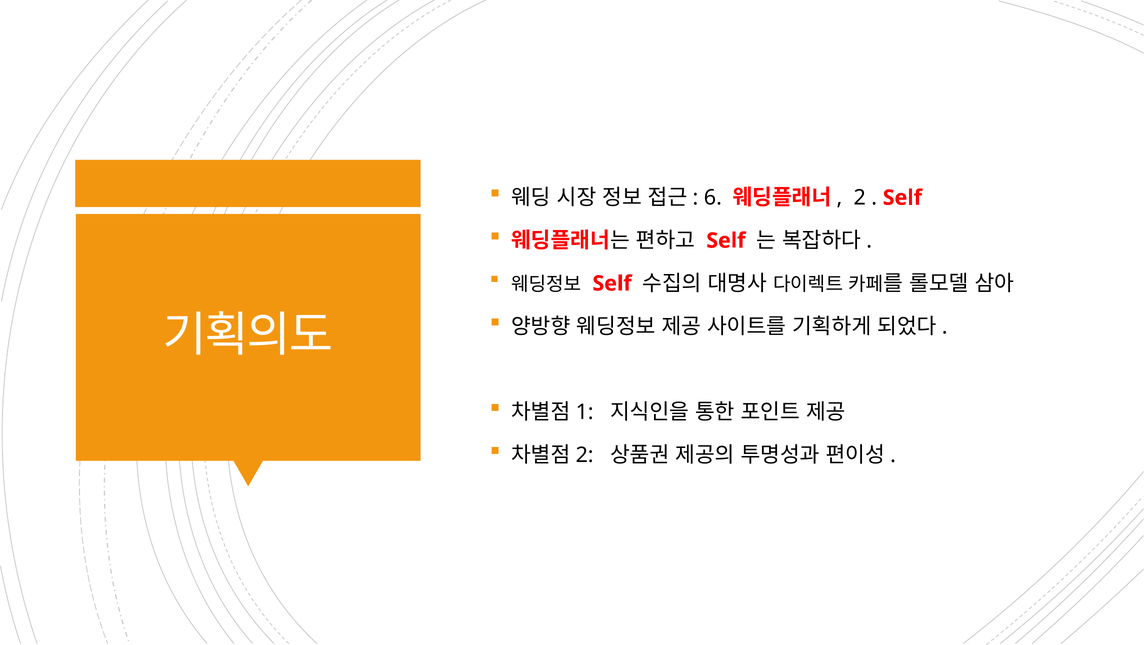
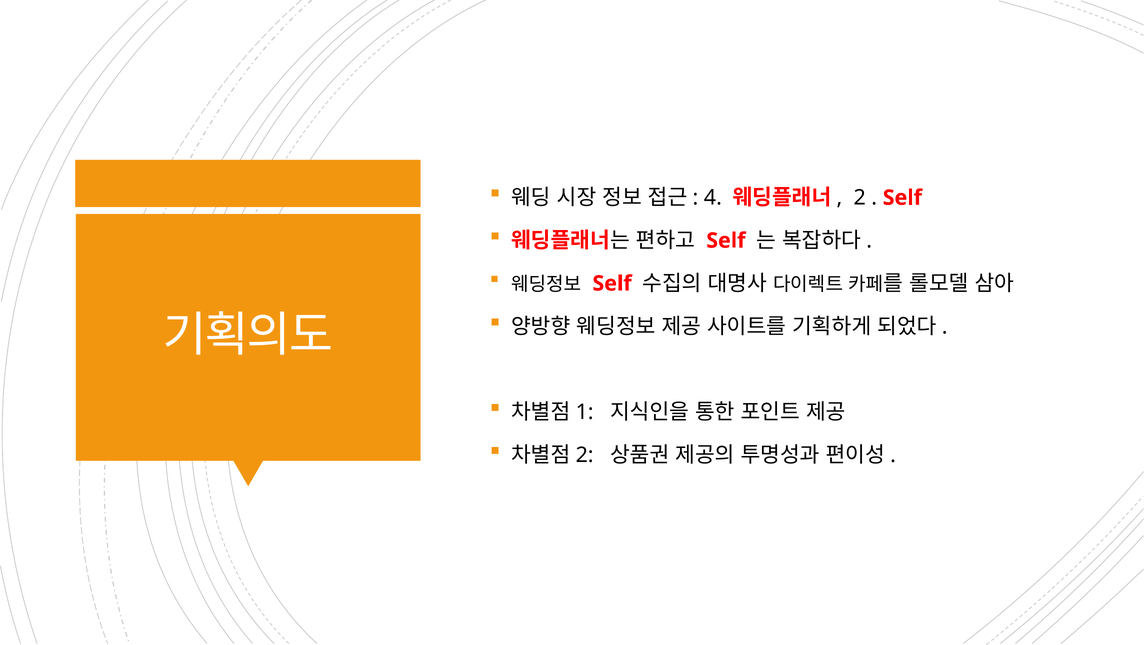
6: 6 -> 4
